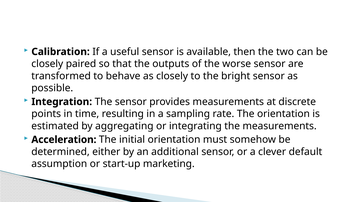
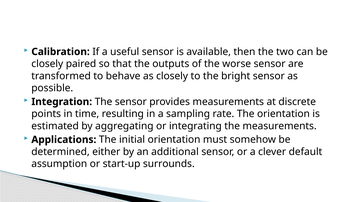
Acceleration: Acceleration -> Applications
marketing: marketing -> surrounds
